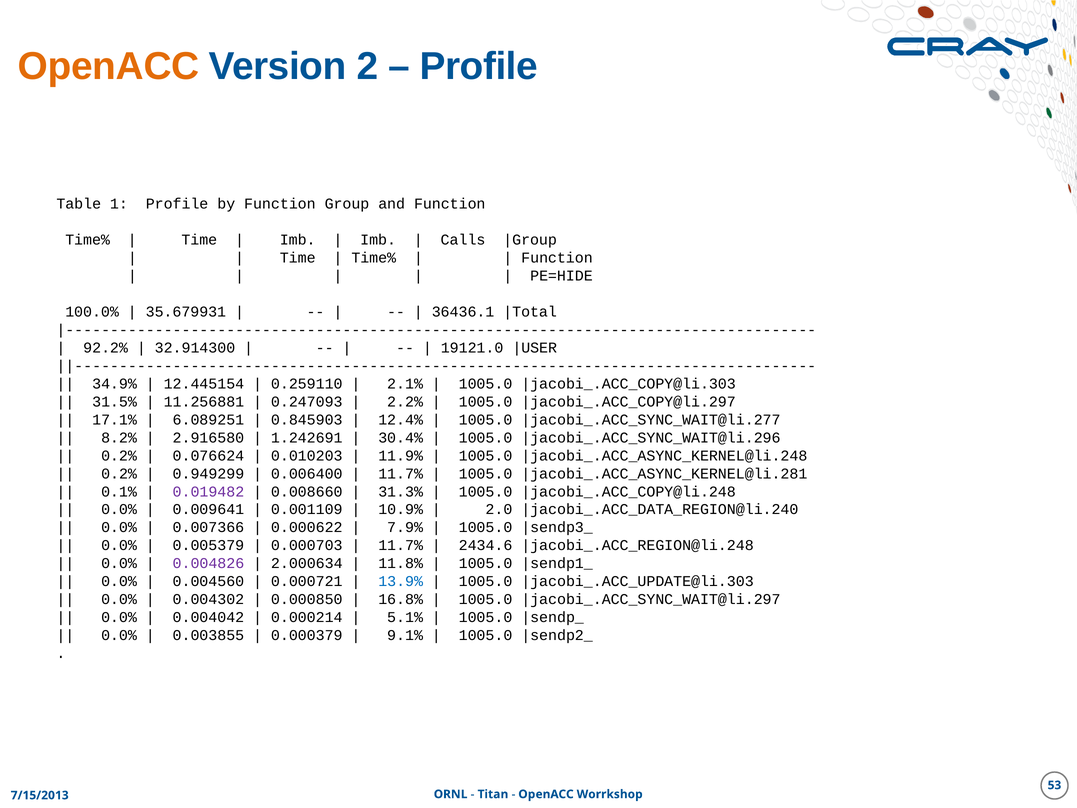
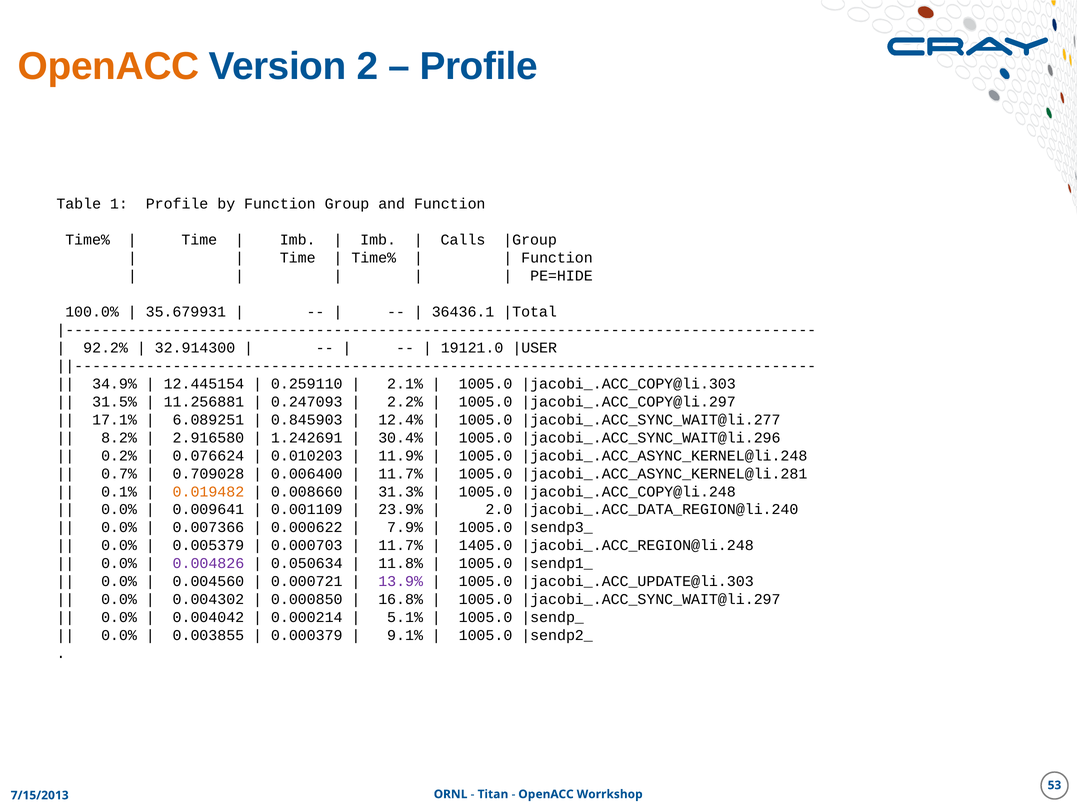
0.2% at (119, 473): 0.2% -> 0.7%
0.949299: 0.949299 -> 0.709028
0.019482 colour: purple -> orange
10.9%: 10.9% -> 23.9%
2434.6: 2434.6 -> 1405.0
2.000634: 2.000634 -> 0.050634
13.9% colour: blue -> purple
